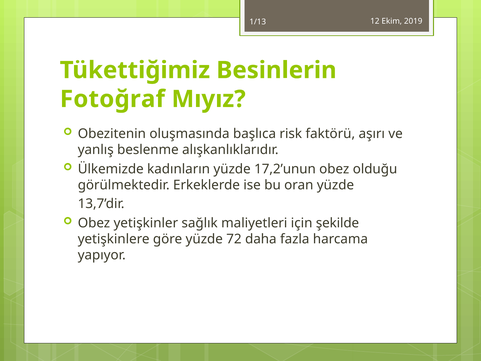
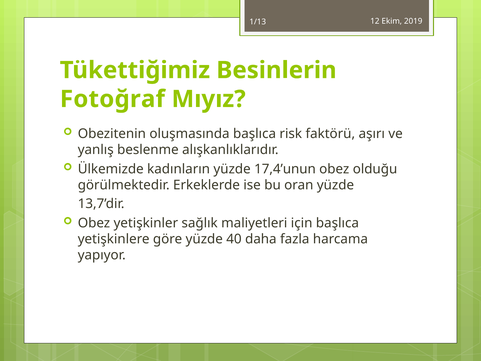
17,2’unun: 17,2’unun -> 17,4’unun
için şekilde: şekilde -> başlıca
72: 72 -> 40
